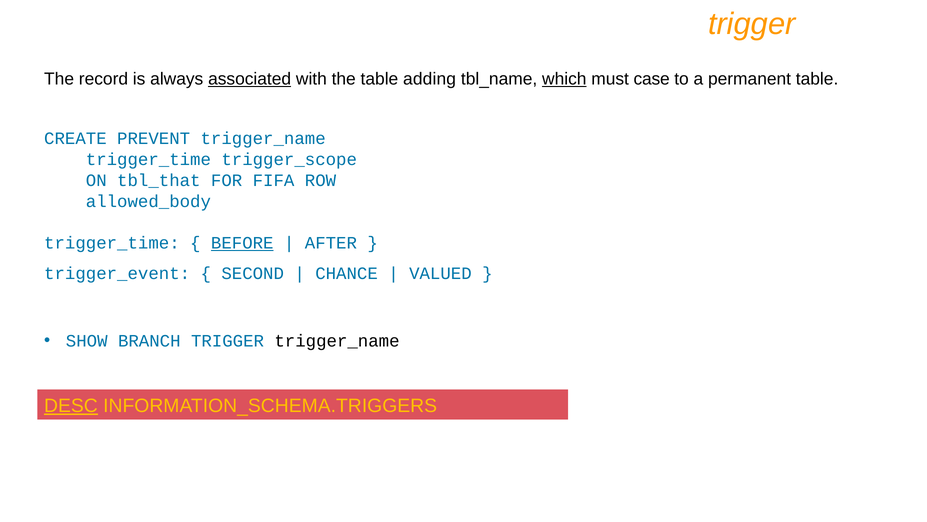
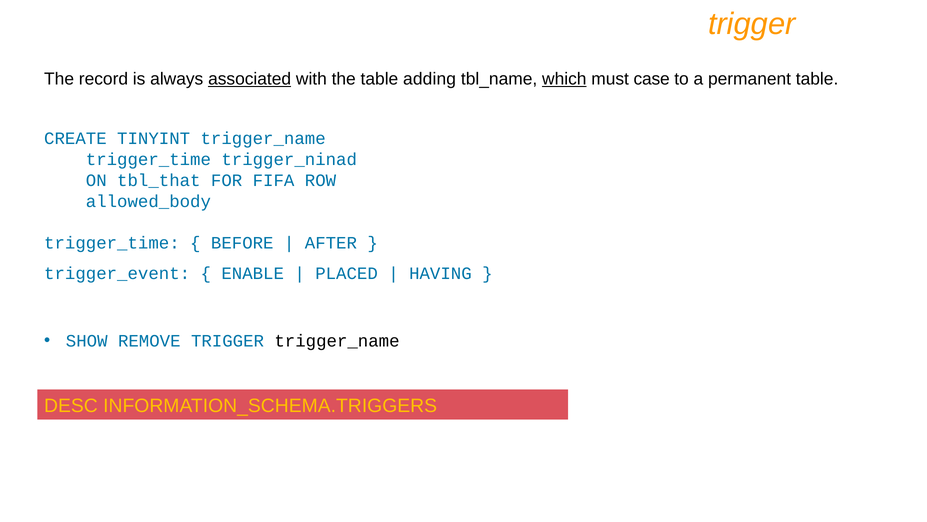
PREVENT: PREVENT -> TINYINT
trigger_scope: trigger_scope -> trigger_ninad
BEFORE underline: present -> none
SECOND: SECOND -> ENABLE
CHANCE: CHANCE -> PLACED
VALUED: VALUED -> HAVING
BRANCH: BRANCH -> REMOVE
DESC underline: present -> none
